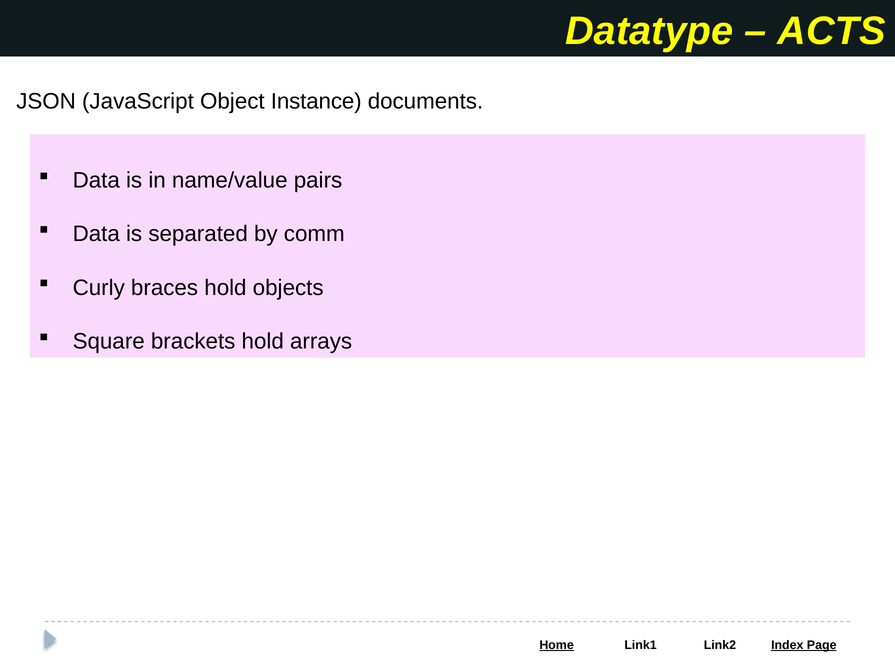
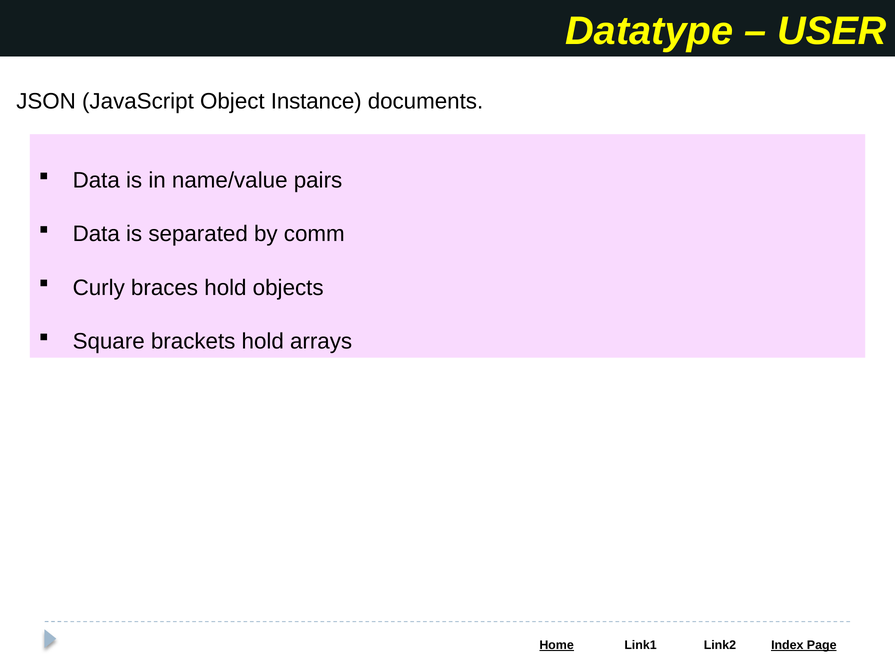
ACTS: ACTS -> USER
